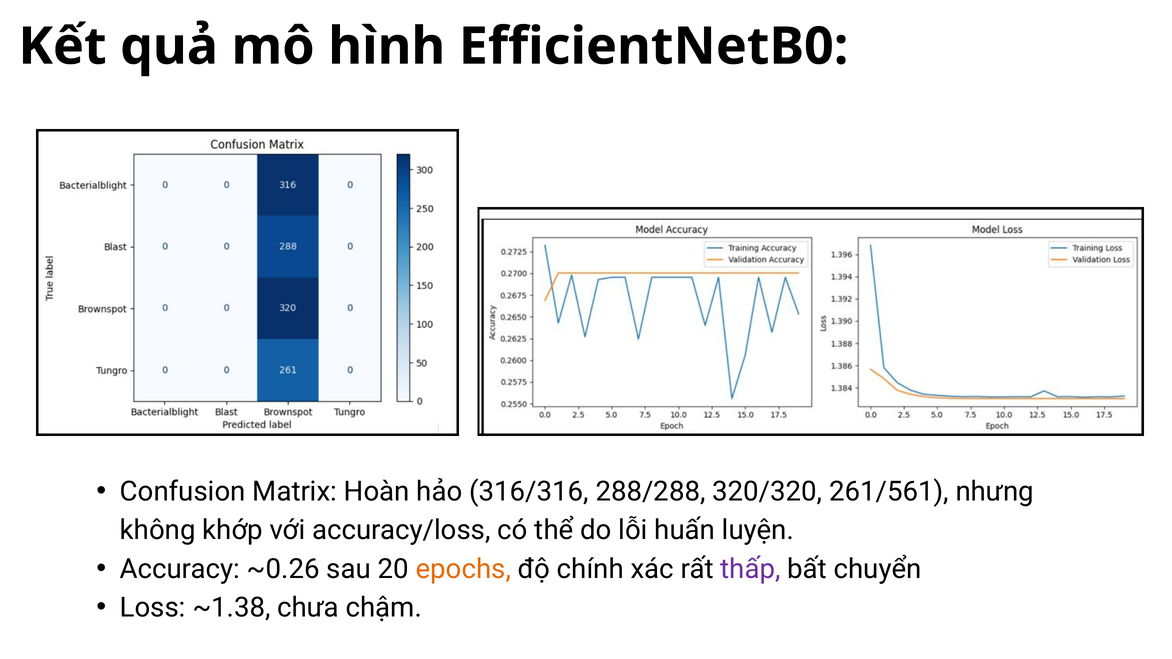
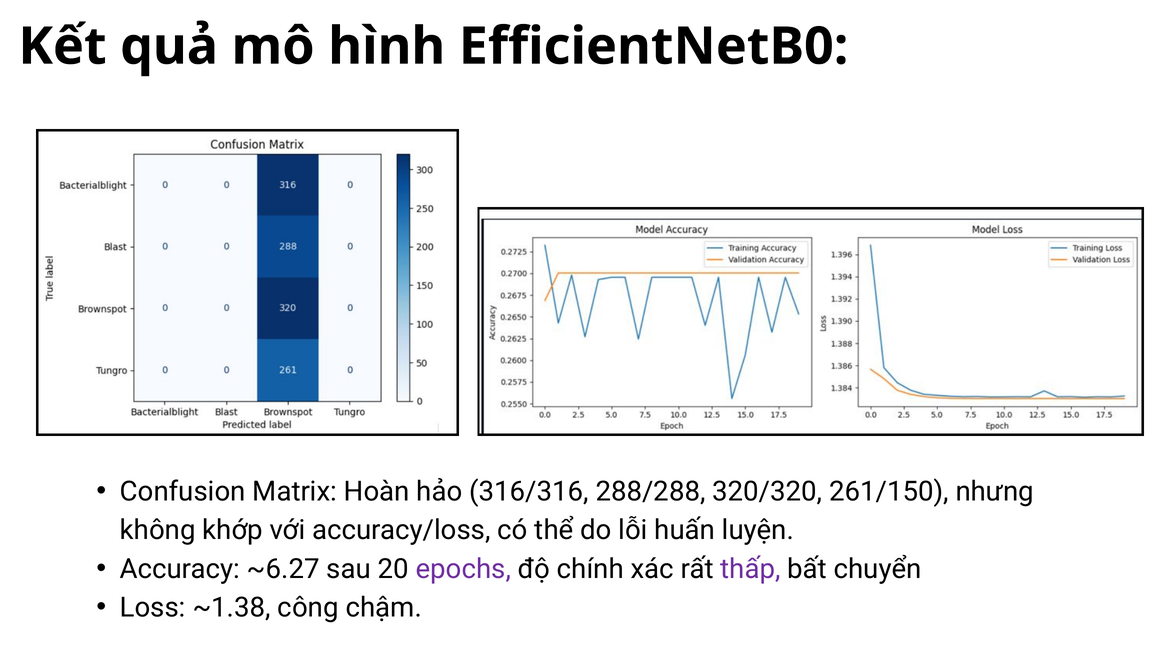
261/561: 261/561 -> 261/150
~0.26: ~0.26 -> ~6.27
epochs colour: orange -> purple
chưa: chưa -> công
